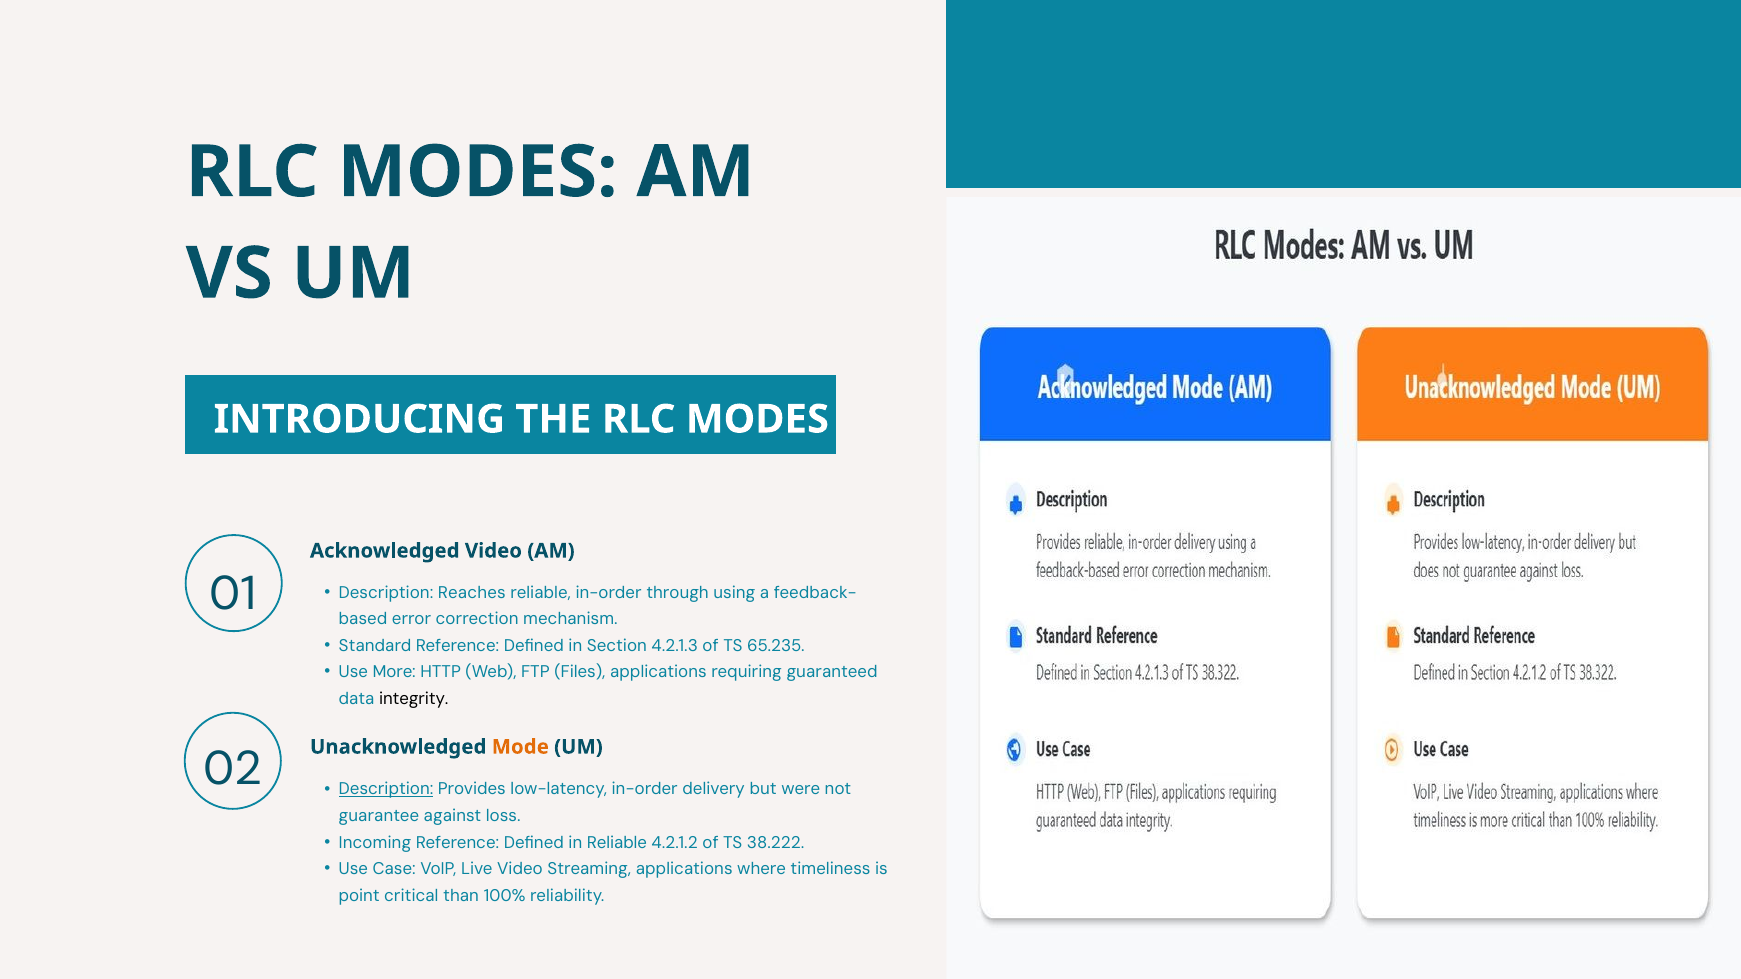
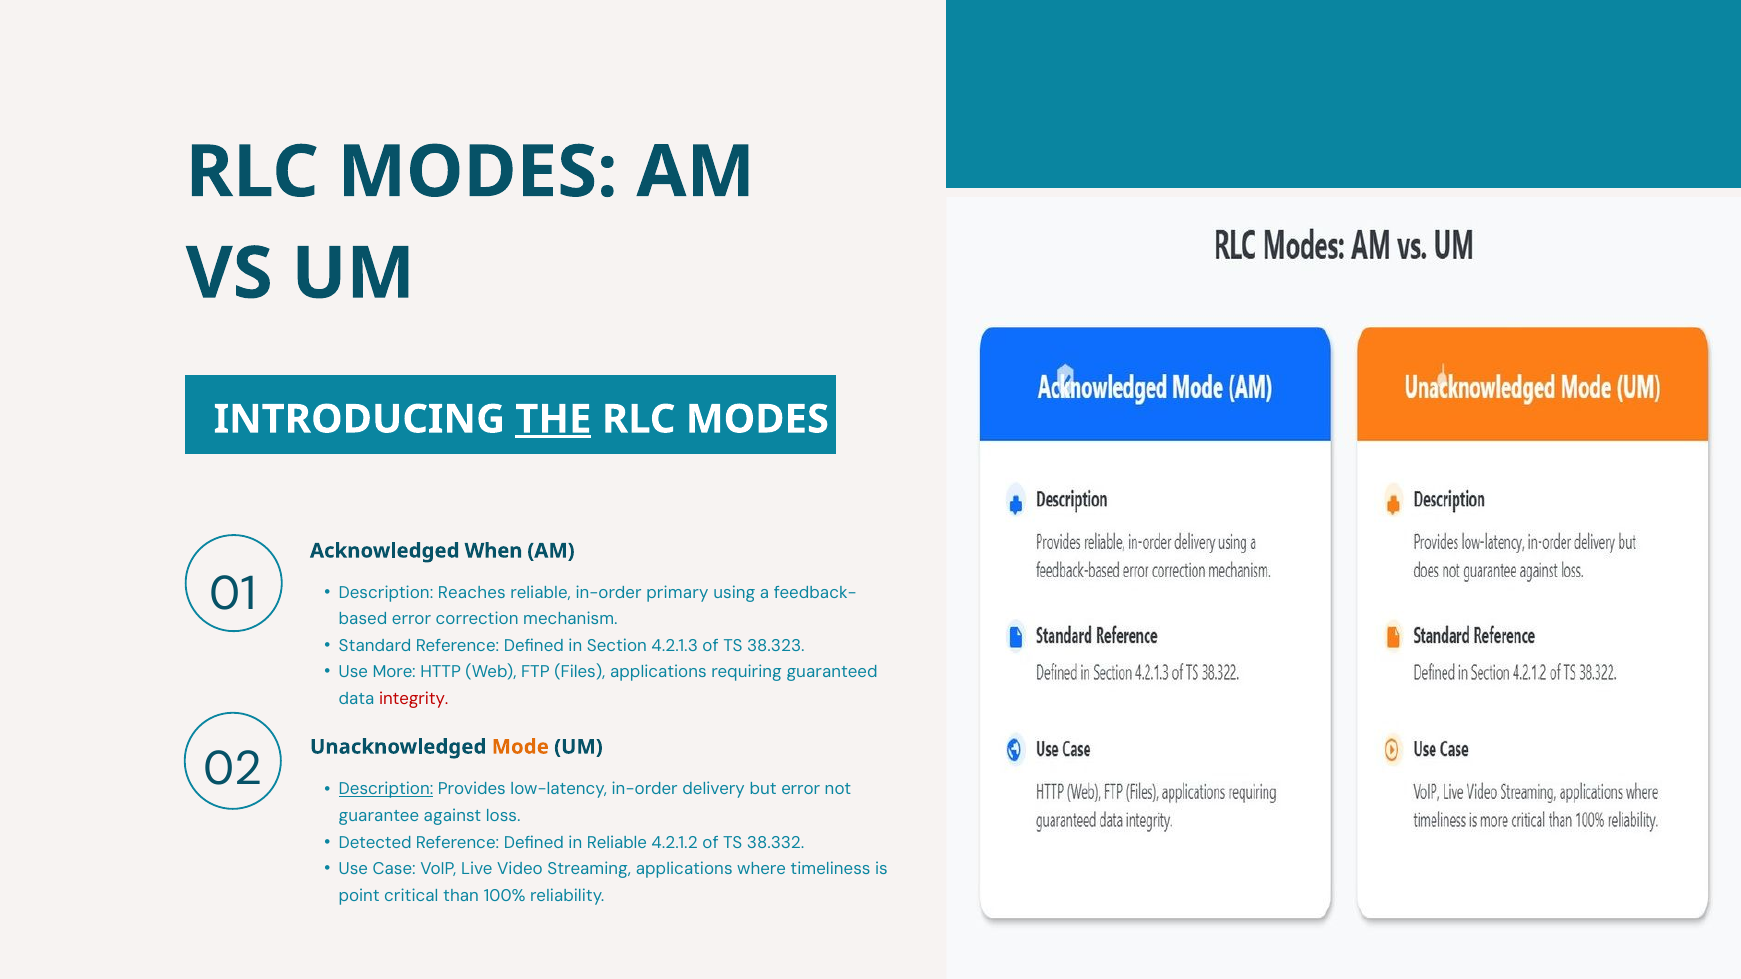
THE underline: none -> present
Acknowledged Video: Video -> When
through: through -> primary
65.235: 65.235 -> 38.323
integrity colour: black -> red
but were: were -> error
Incoming: Incoming -> Detected
38.222: 38.222 -> 38.332
